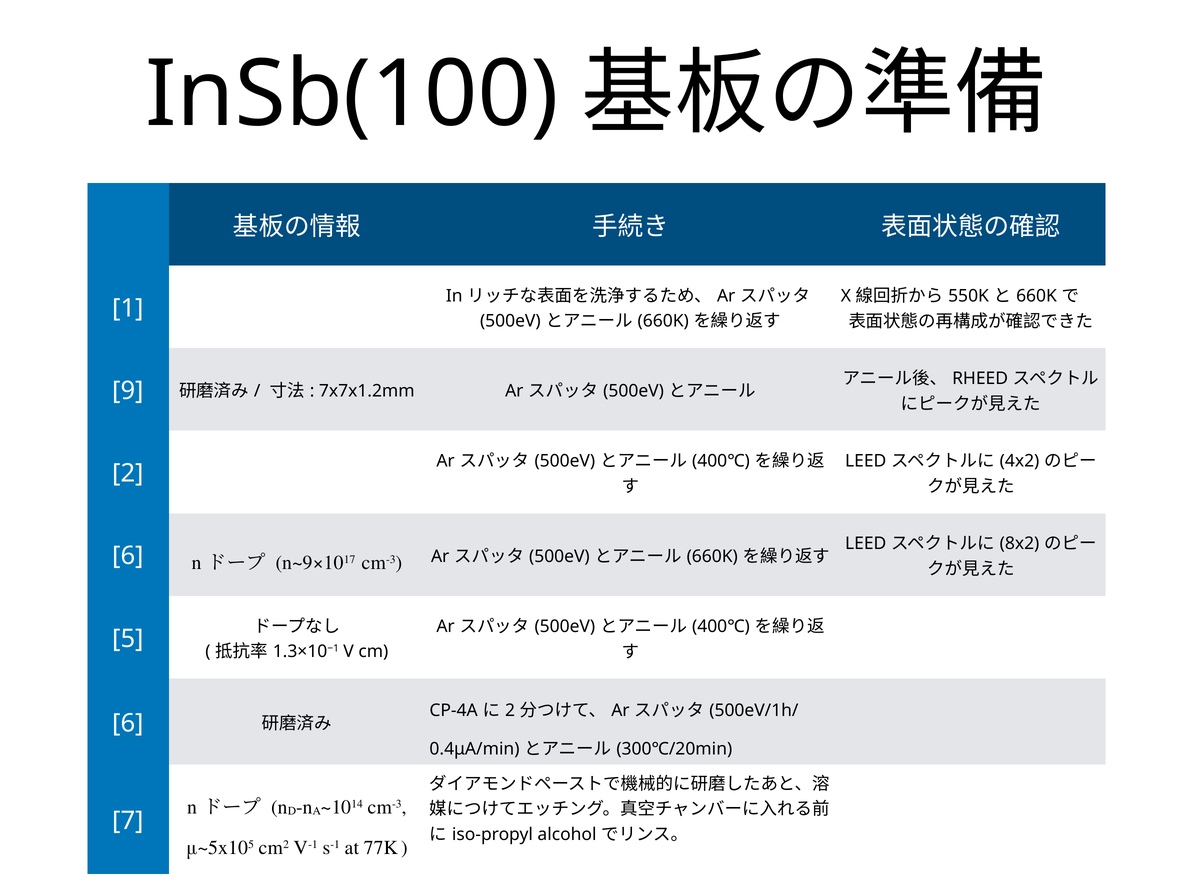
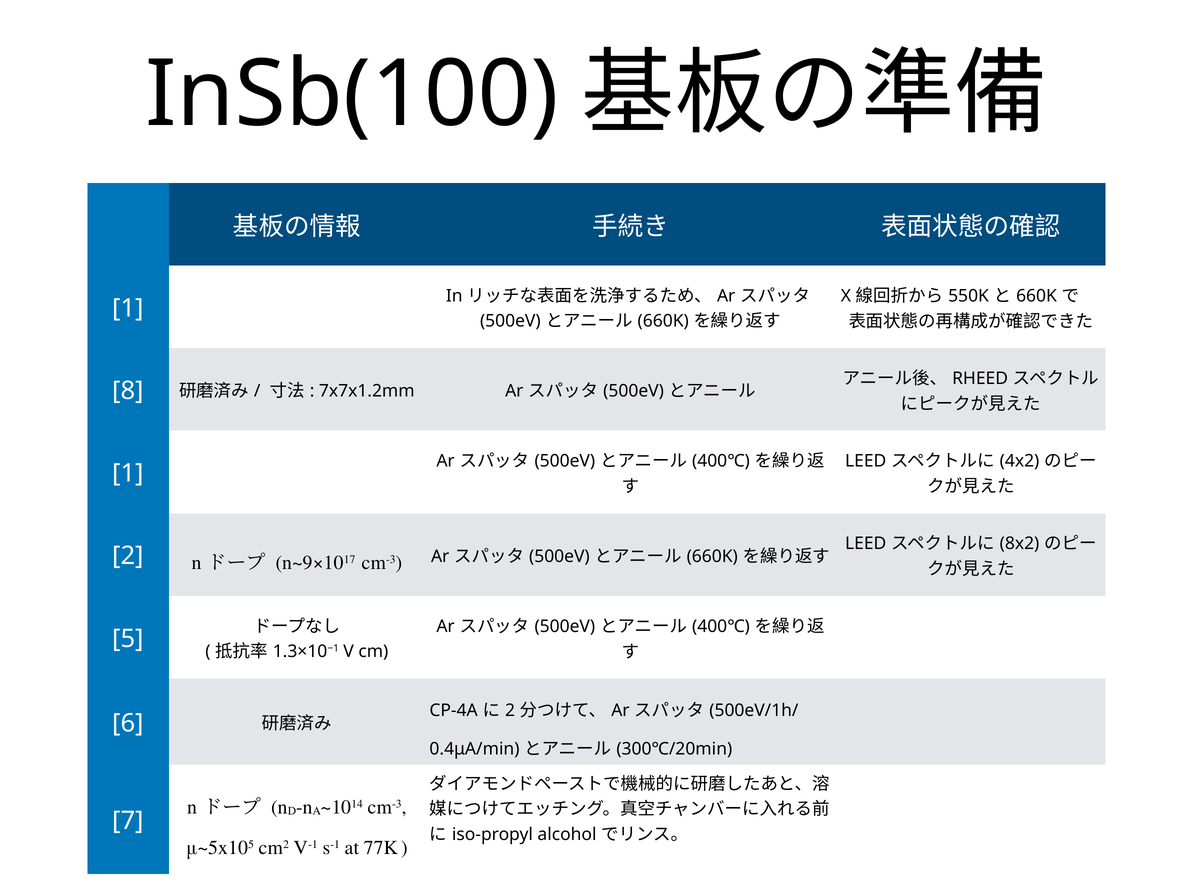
9: 9 -> 8
2 at (128, 474): 2 -> 1
6 at (128, 557): 6 -> 2
